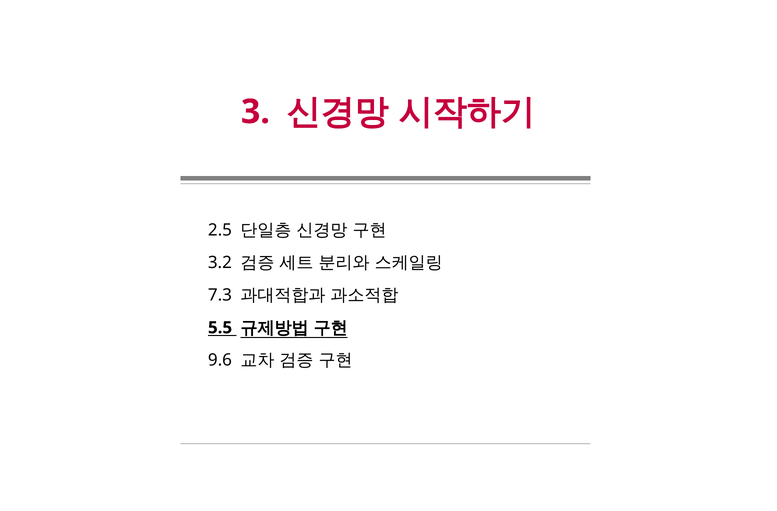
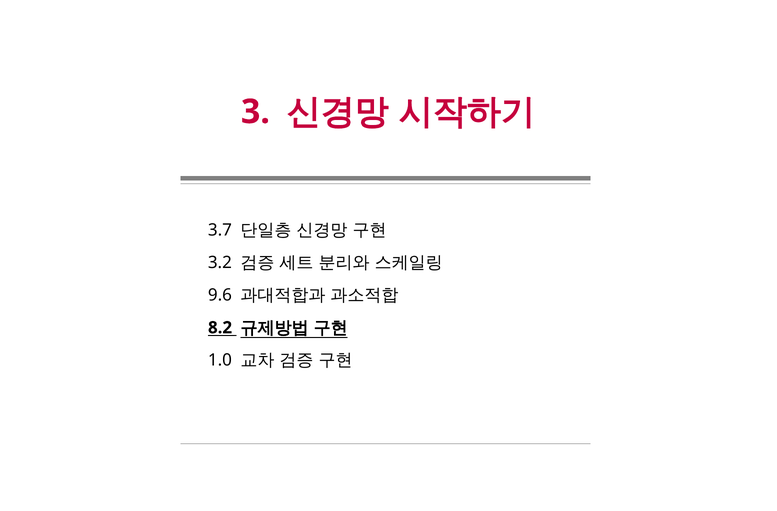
2.5: 2.5 -> 3.7
7.3: 7.3 -> 9.6
5.5: 5.5 -> 8.2
9.6: 9.6 -> 1.0
